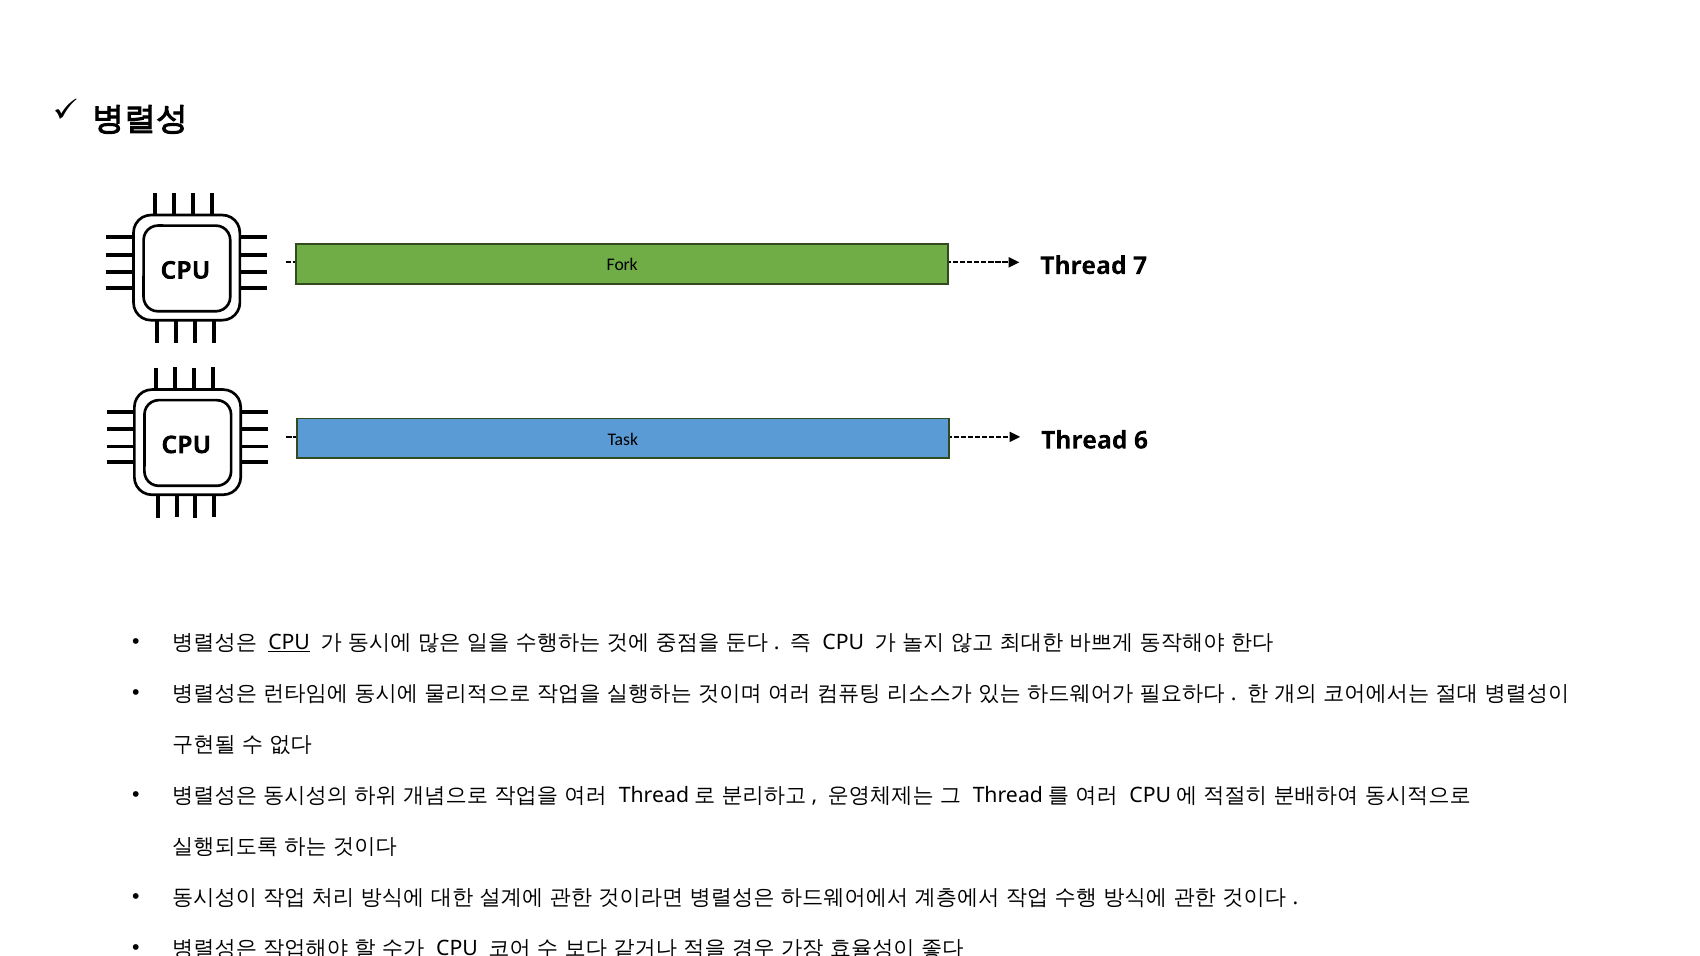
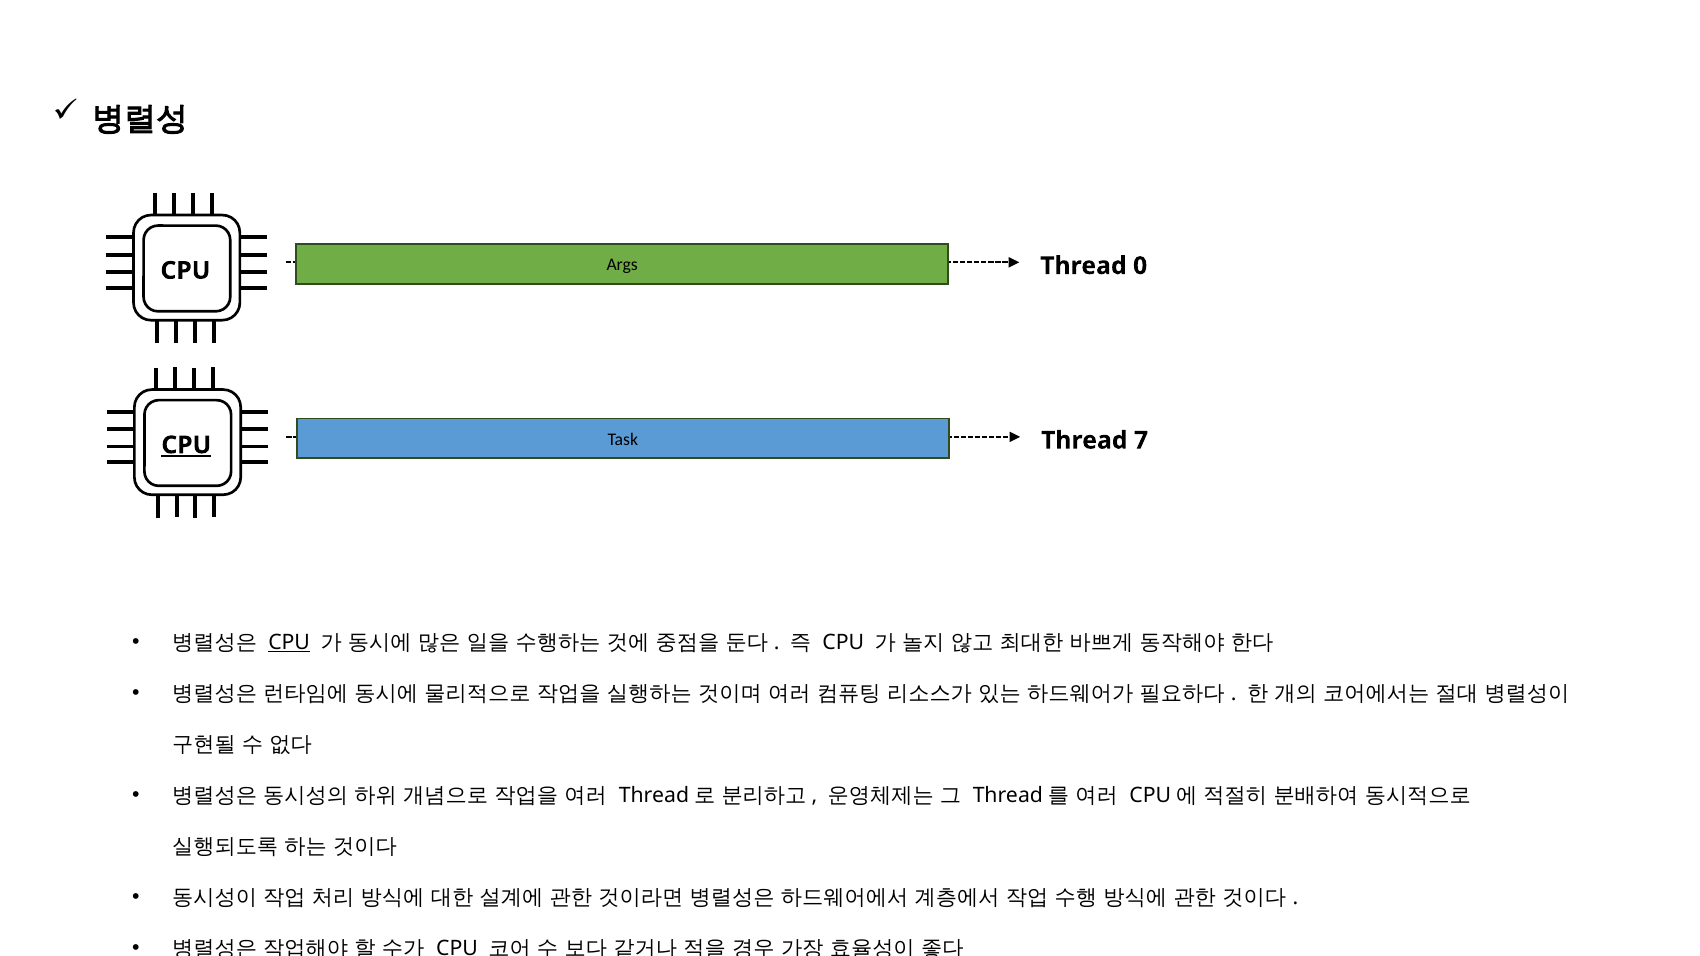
Fork: Fork -> Args
7: 7 -> 0
CPU at (186, 445) underline: none -> present
6: 6 -> 7
